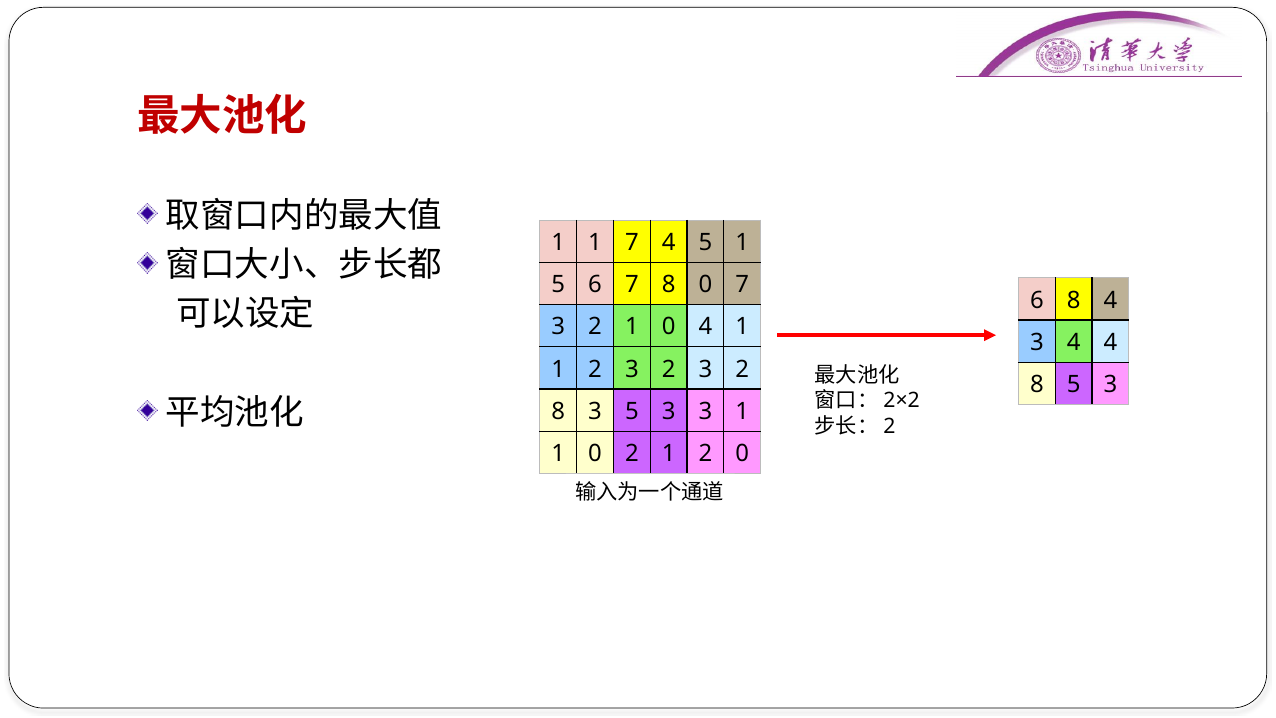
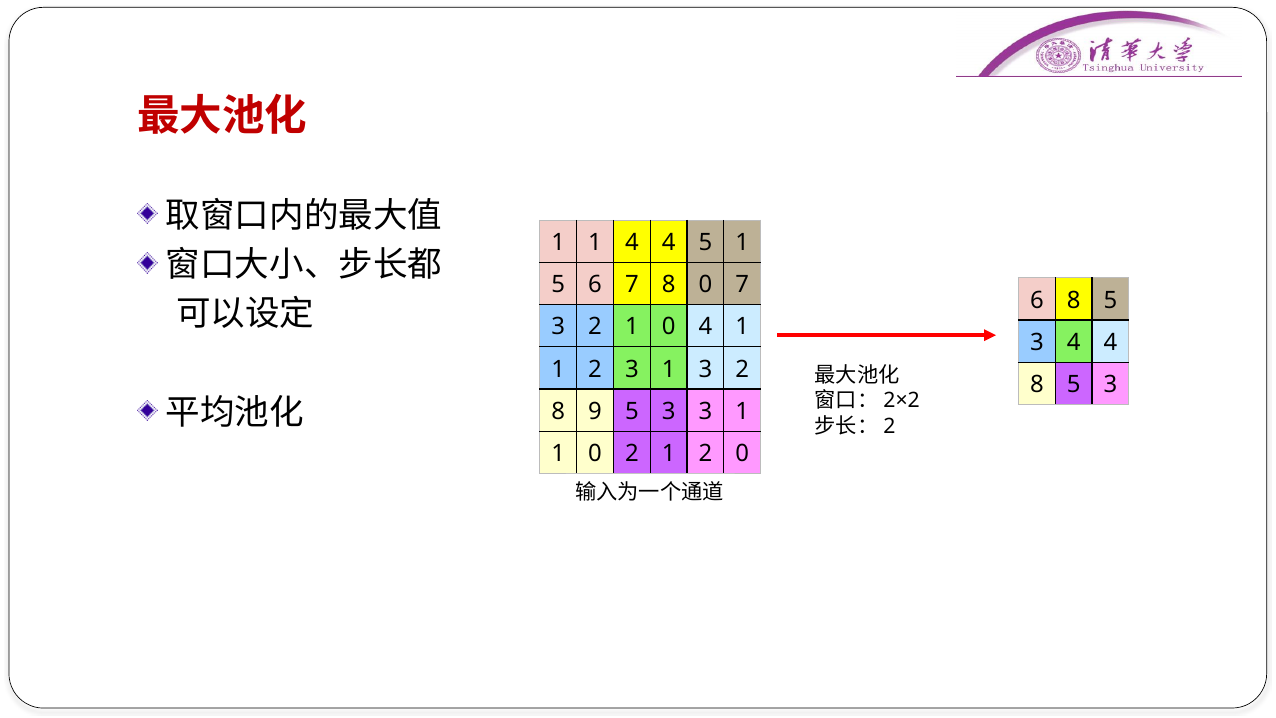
1 7: 7 -> 4
6 8 4: 4 -> 5
1 2 3 2: 2 -> 1
8 3: 3 -> 9
